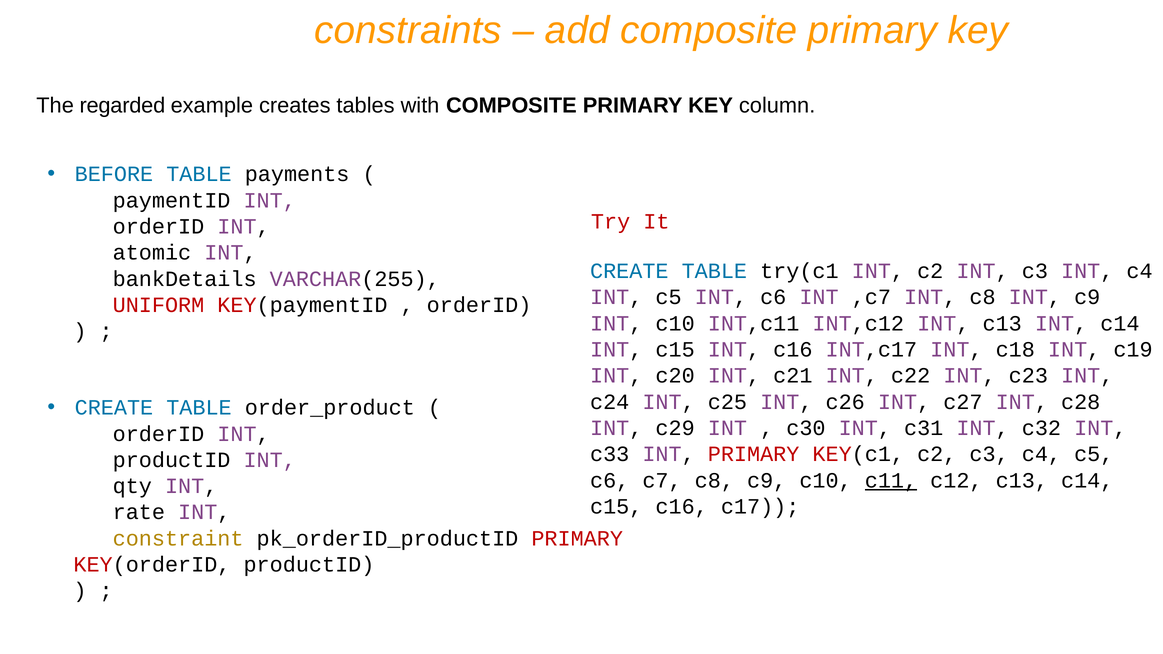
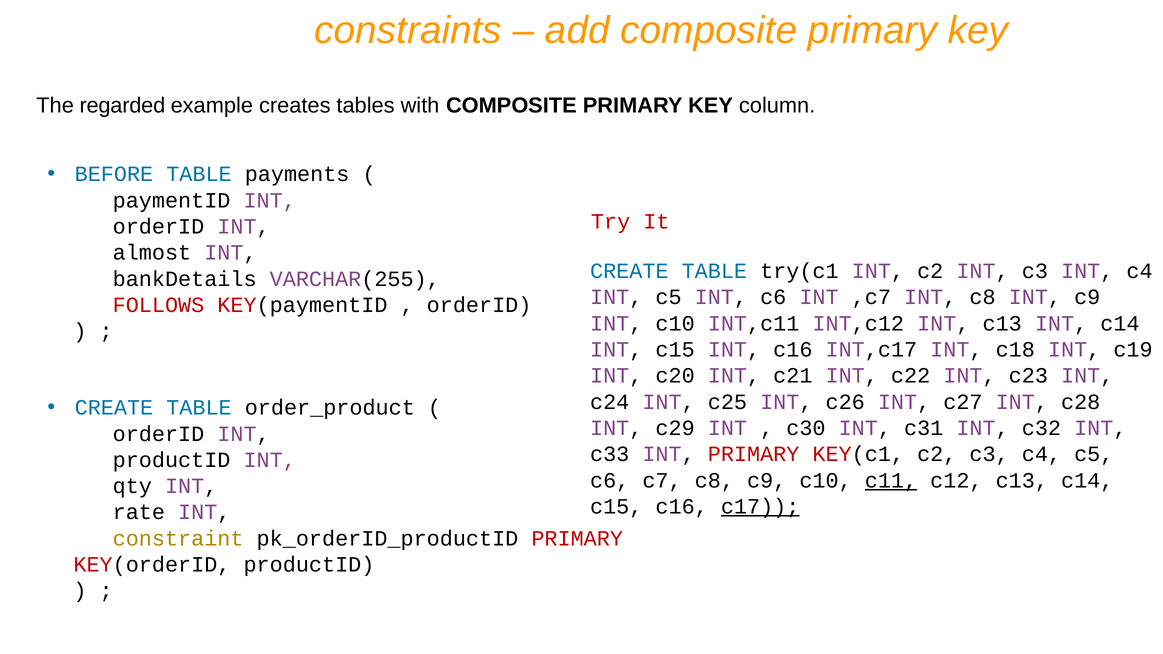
atomic: atomic -> almost
UNIFORM: UNIFORM -> FOLLOWS
c17 underline: none -> present
